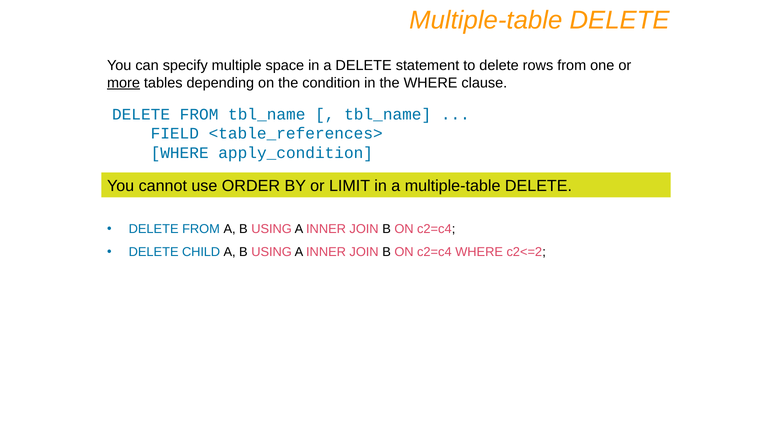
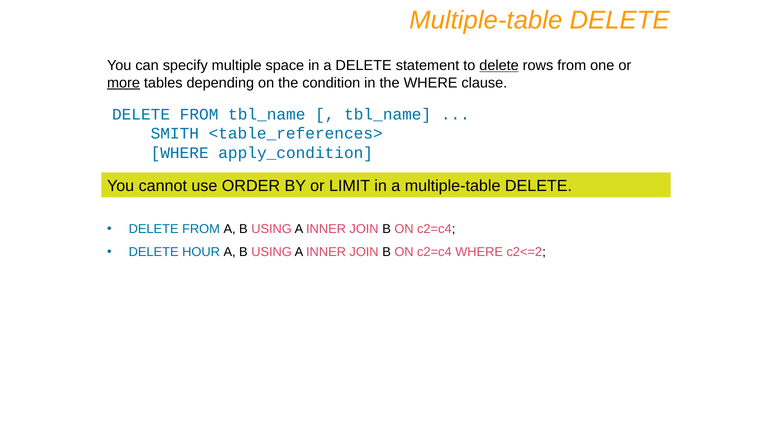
delete at (499, 66) underline: none -> present
FIELD: FIELD -> SMITH
CHILD: CHILD -> HOUR
